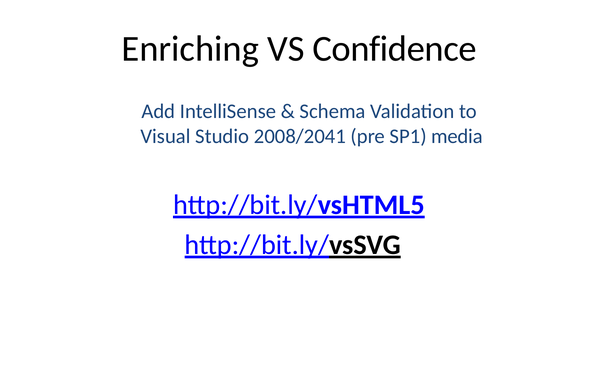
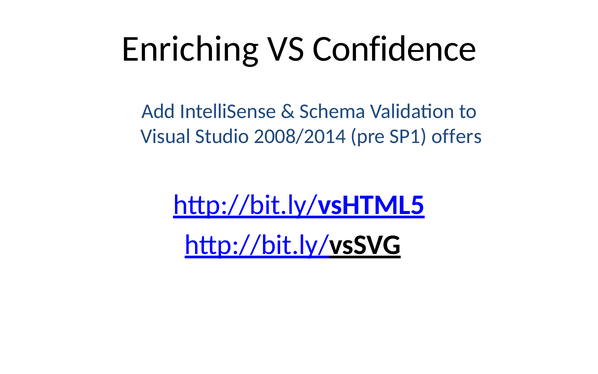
2008/2041: 2008/2041 -> 2008/2014
media: media -> offers
